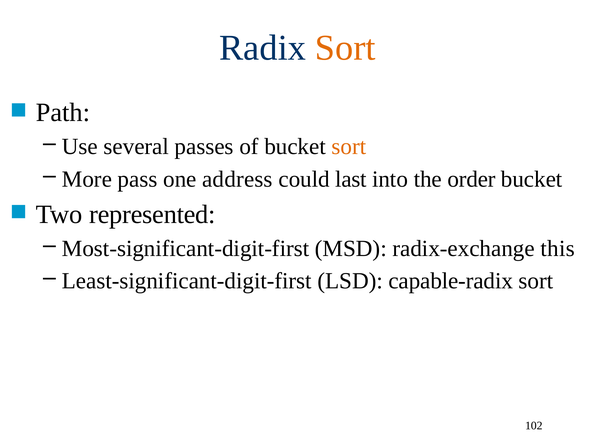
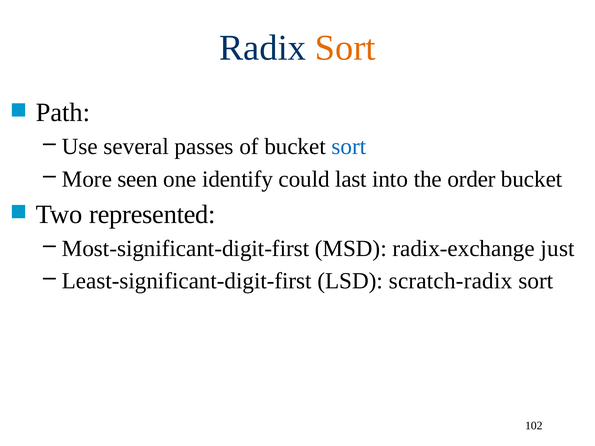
sort at (349, 147) colour: orange -> blue
pass: pass -> seen
address: address -> identify
this: this -> just
capable-radix: capable-radix -> scratch-radix
